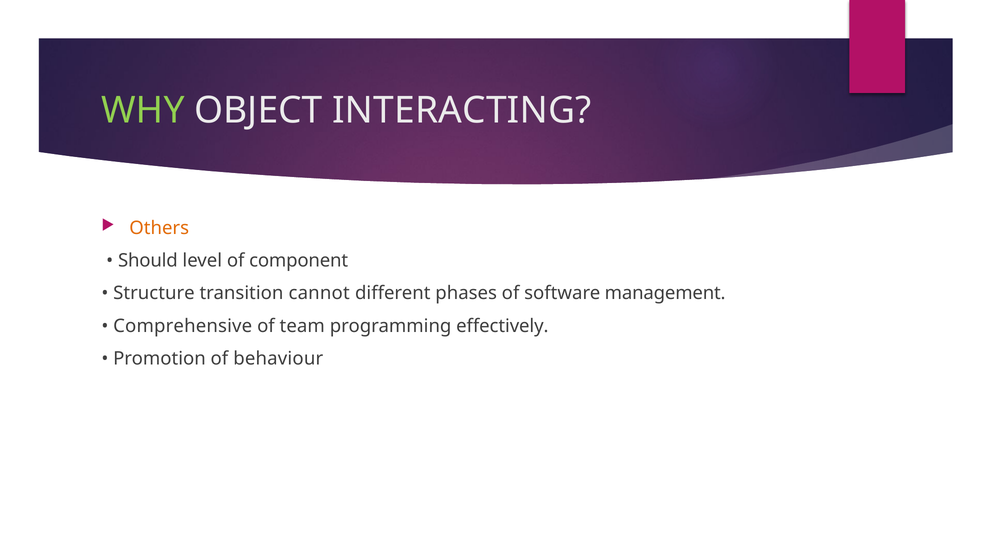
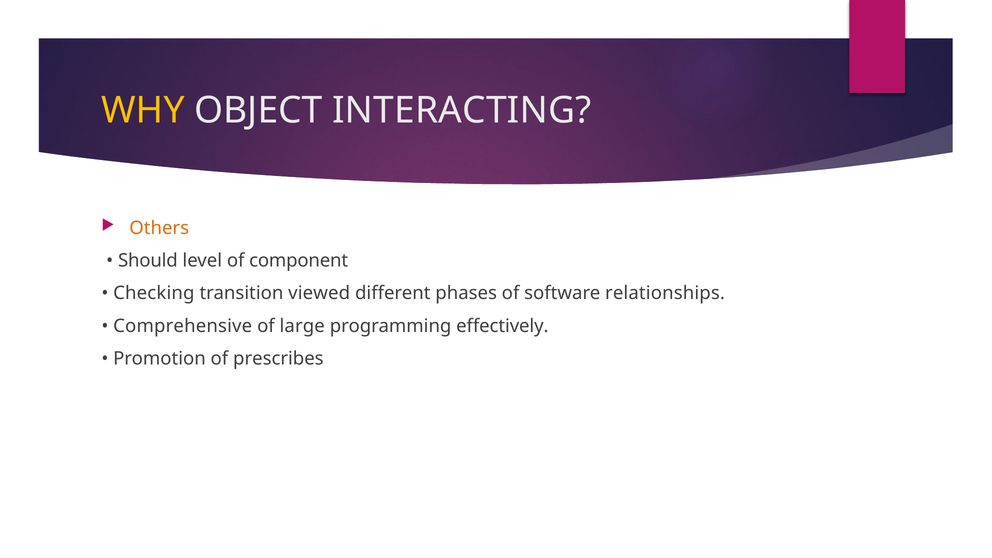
WHY colour: light green -> yellow
Structure: Structure -> Checking
cannot: cannot -> viewed
management: management -> relationships
team: team -> large
behaviour: behaviour -> prescribes
